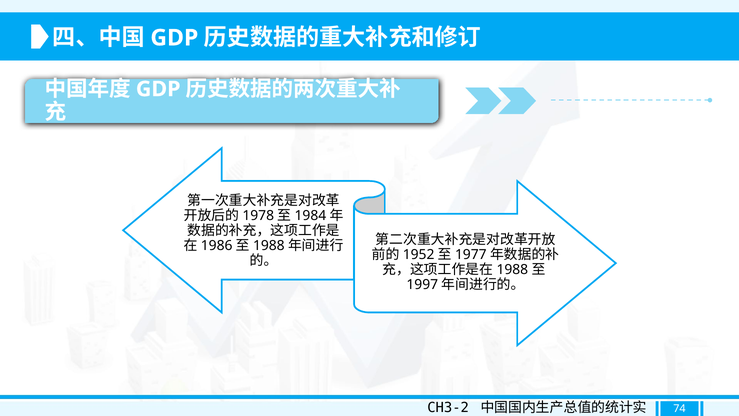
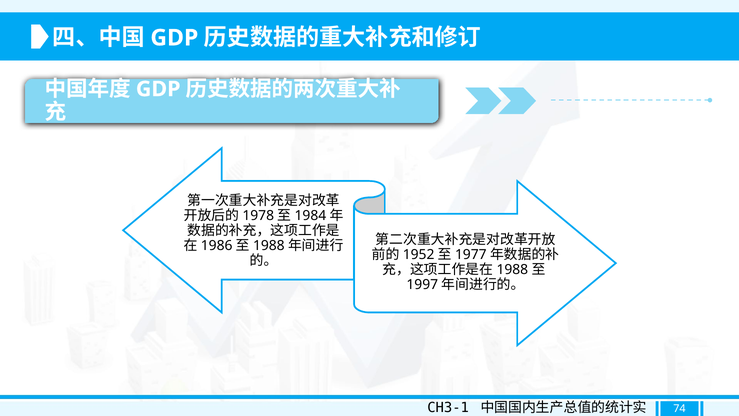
CH3-2: CH3-2 -> CH3-1
